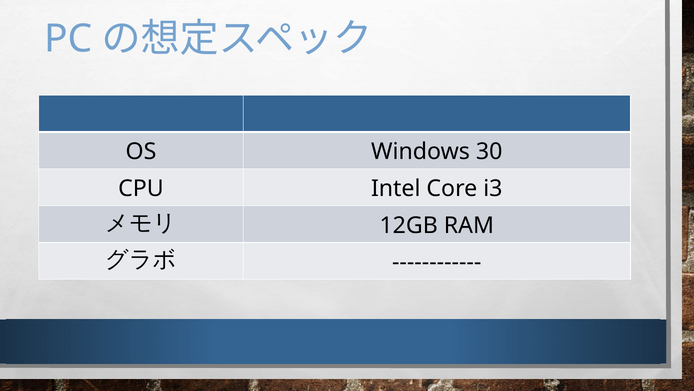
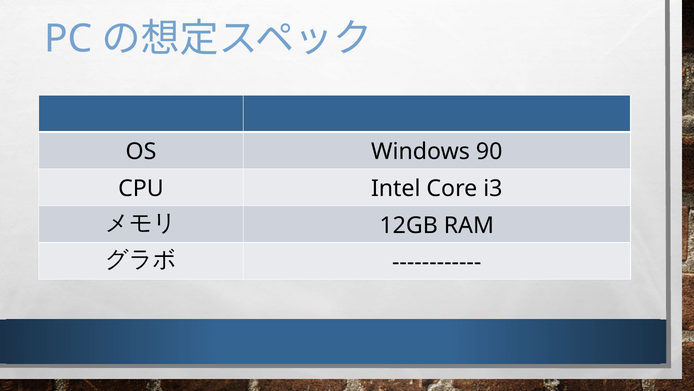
30: 30 -> 90
